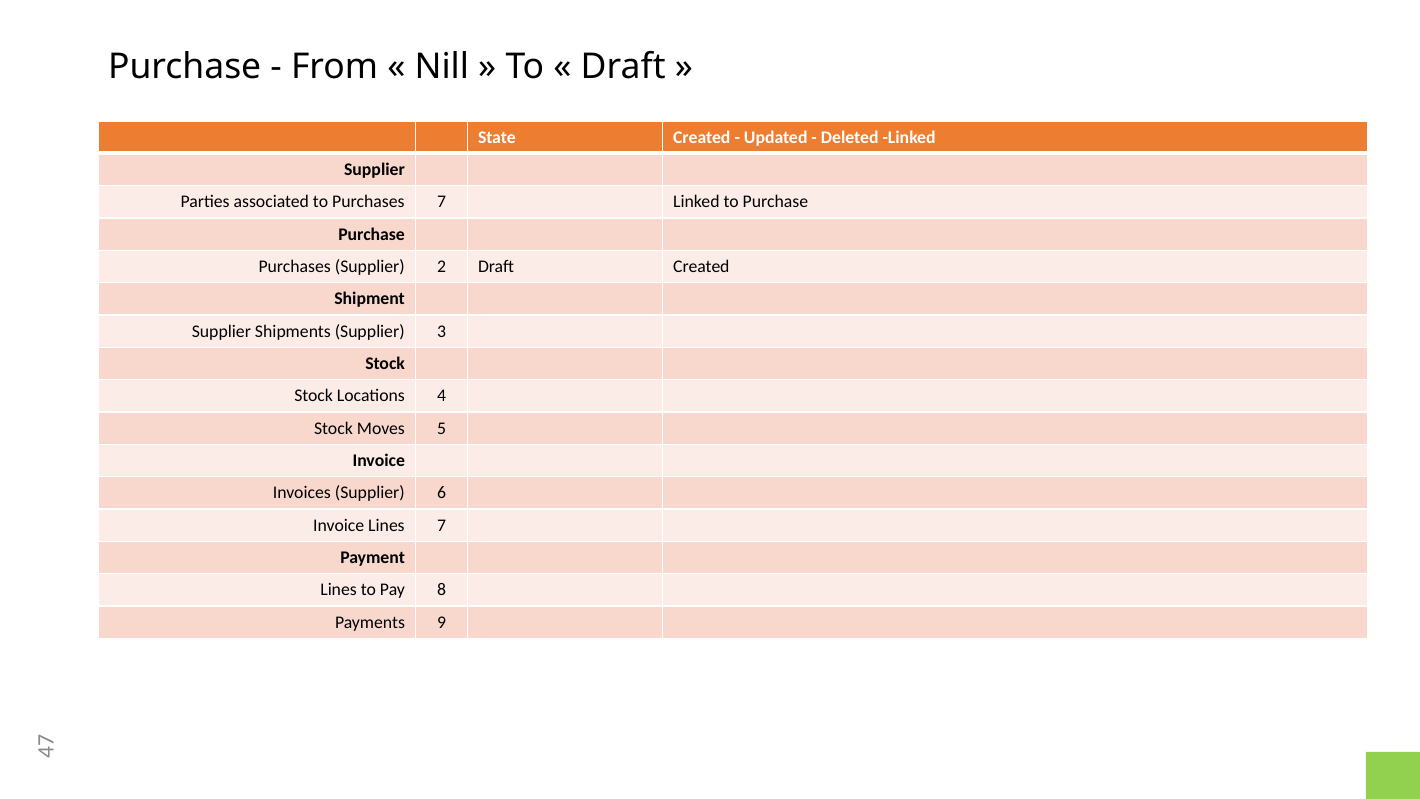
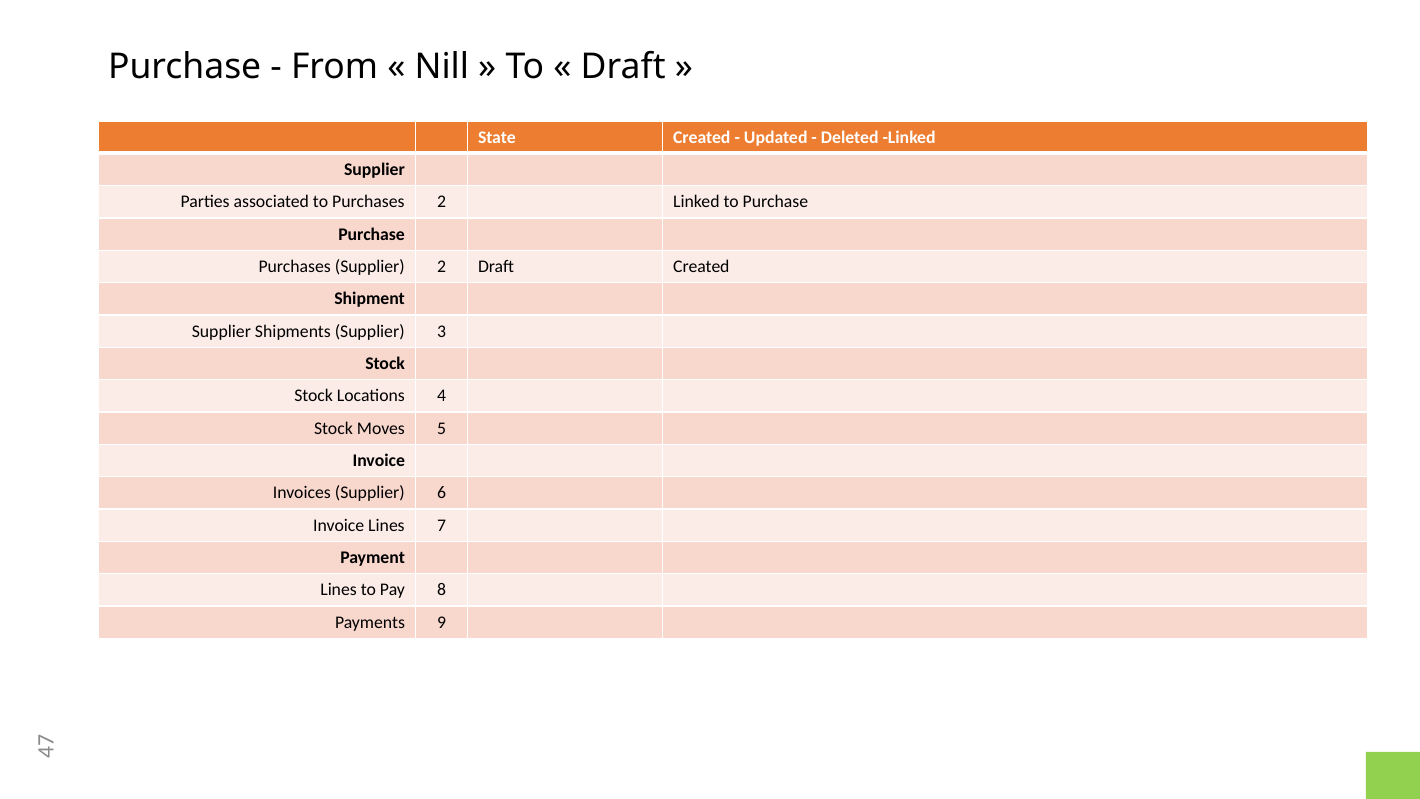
Purchases 7: 7 -> 2
